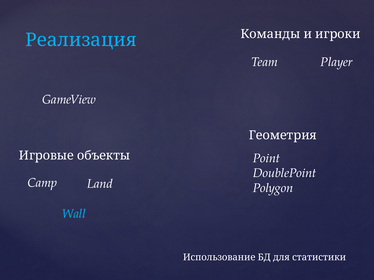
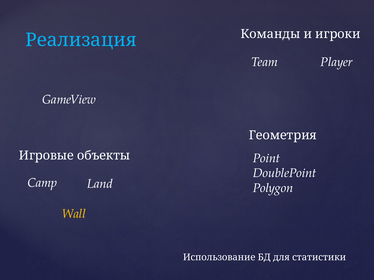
Wall colour: light blue -> yellow
